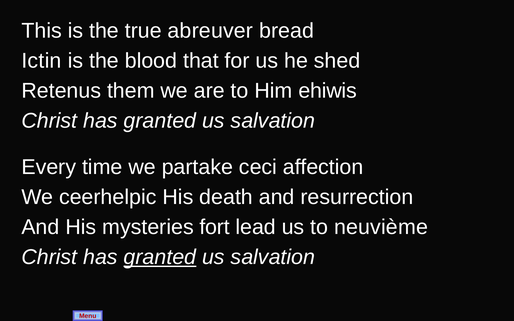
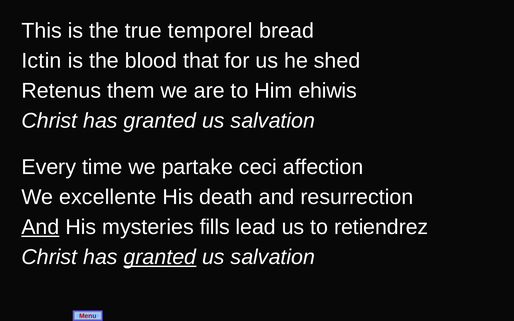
abreuver: abreuver -> temporel
ceerhelpic: ceerhelpic -> excellente
And at (40, 227) underline: none -> present
fort: fort -> fills
neuvième: neuvième -> retiendrez
